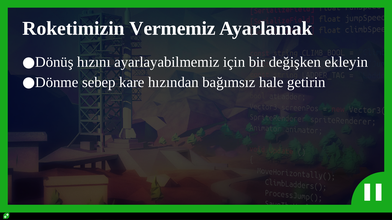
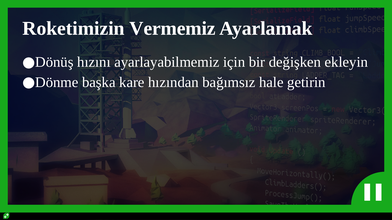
sebep: sebep -> başka
